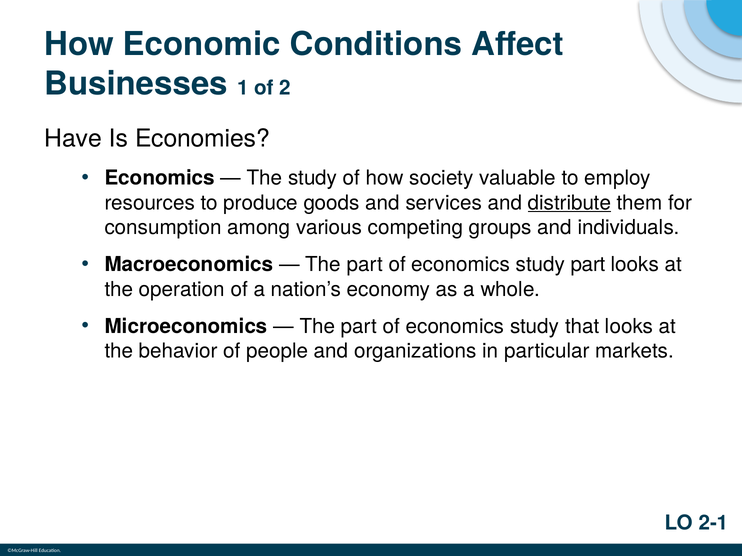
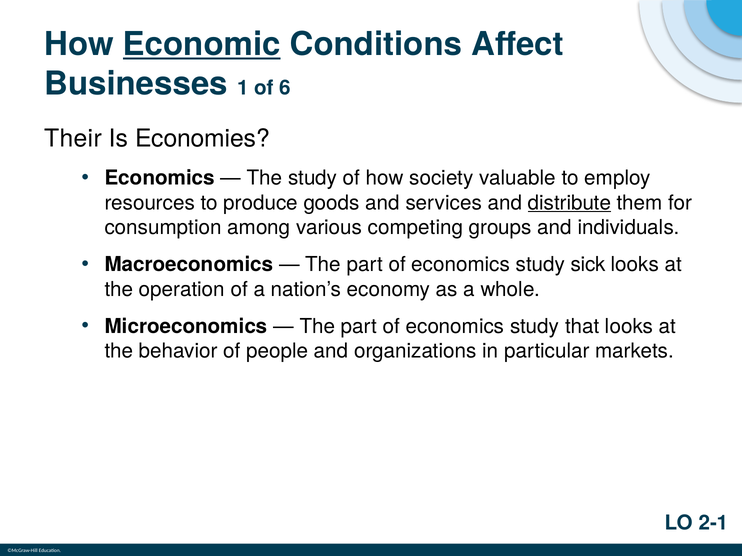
Economic underline: none -> present
2: 2 -> 6
Have: Have -> Their
study part: part -> sick
